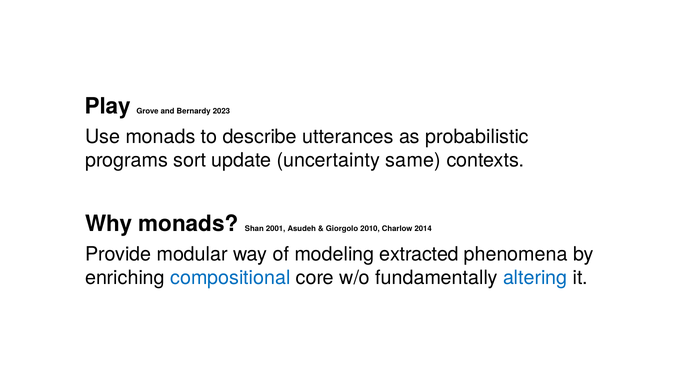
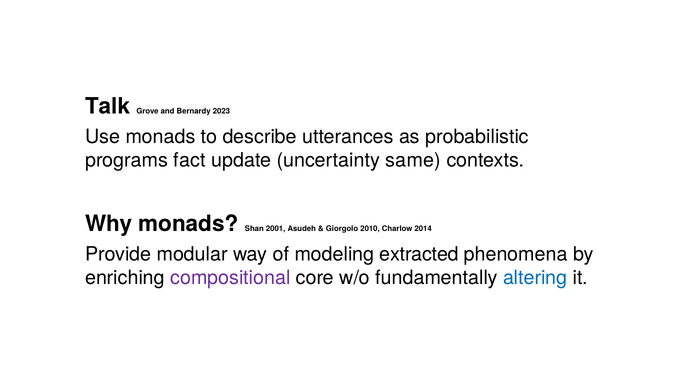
Play: Play -> Talk
sort: sort -> fact
compositional colour: blue -> purple
